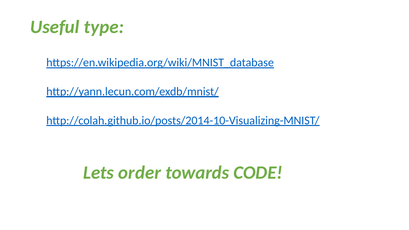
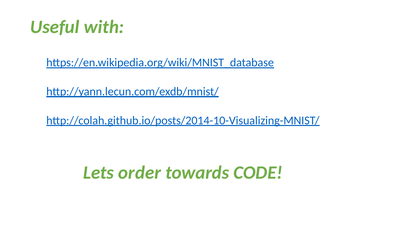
type: type -> with
